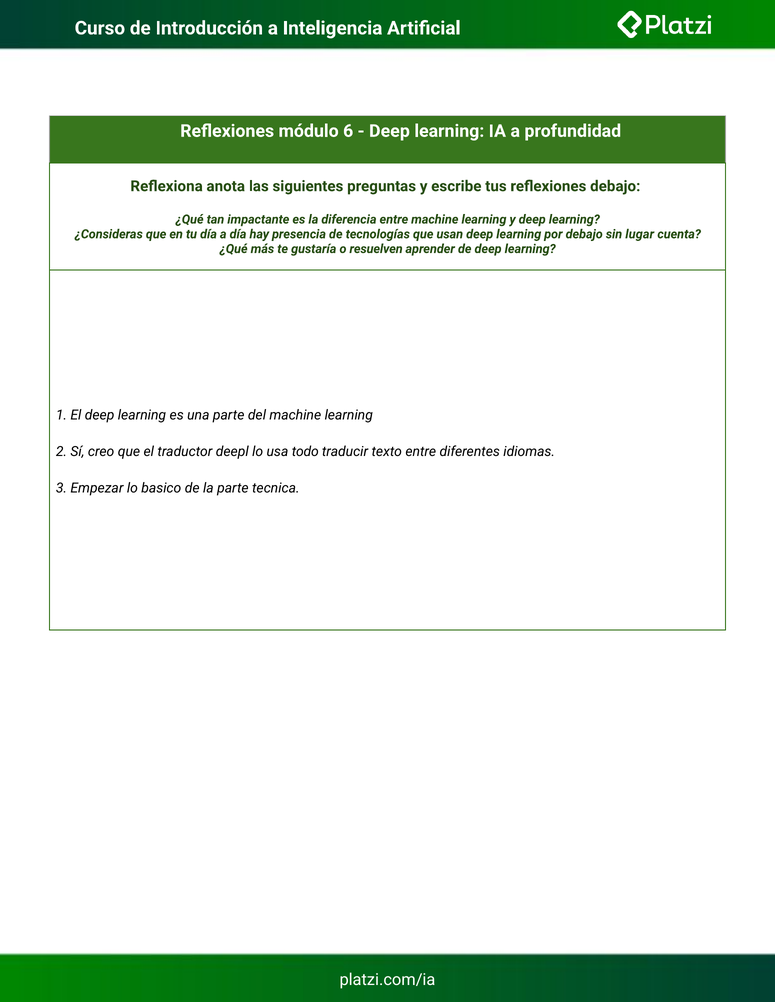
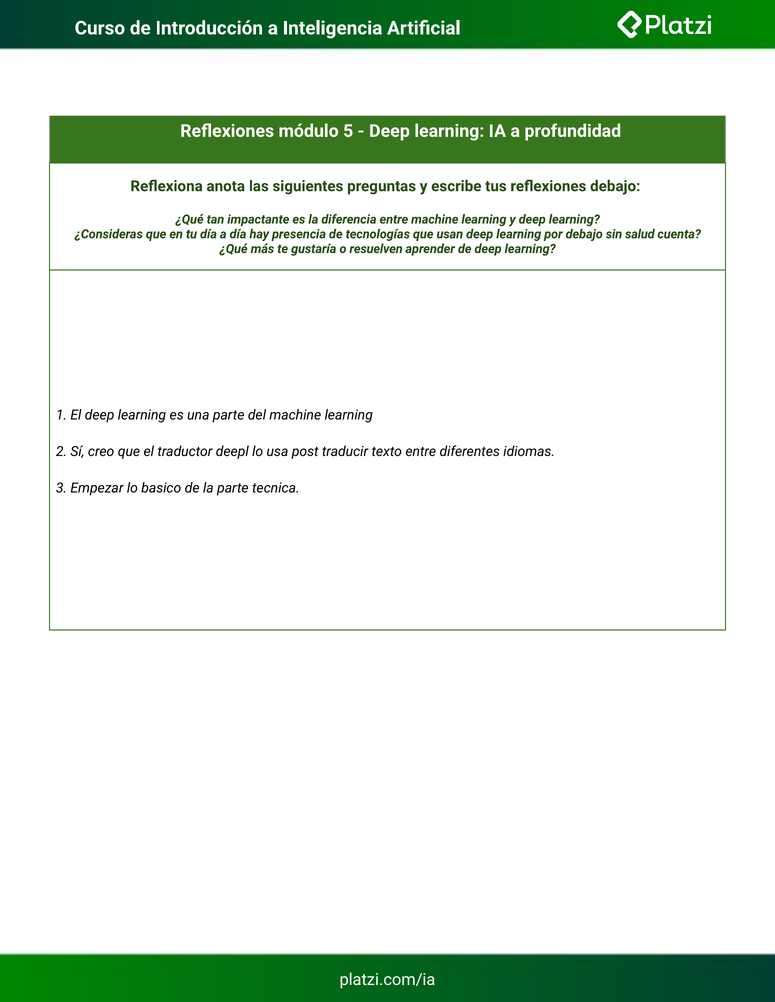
6: 6 -> 5
lugar: lugar -> salud
todo: todo -> post
